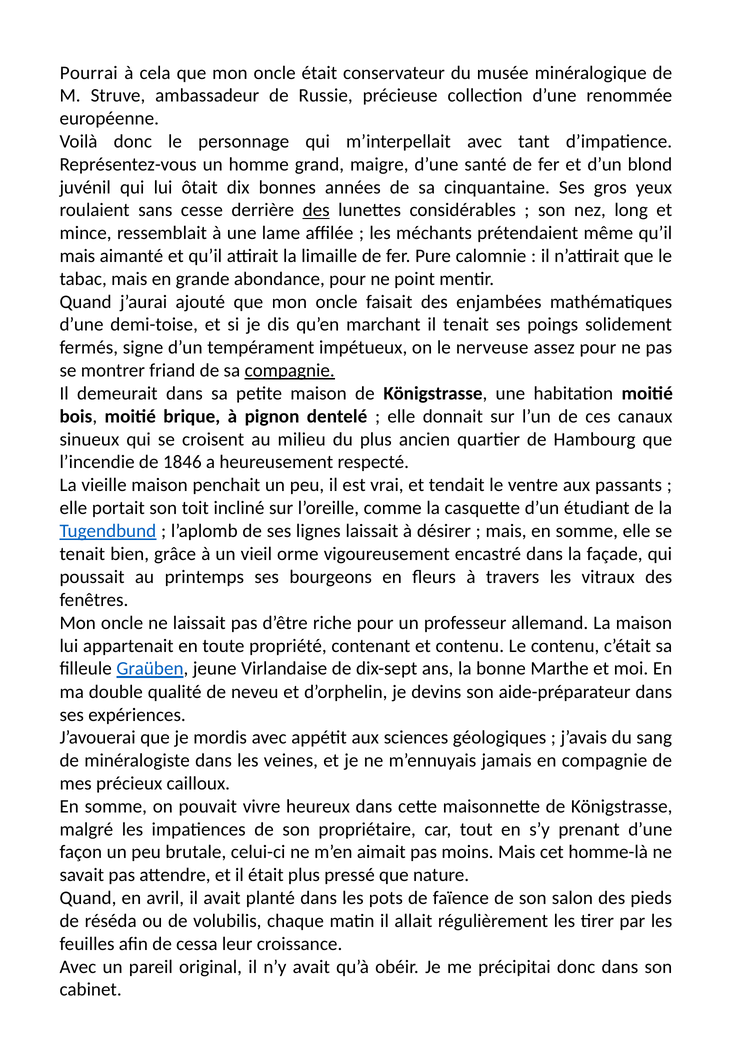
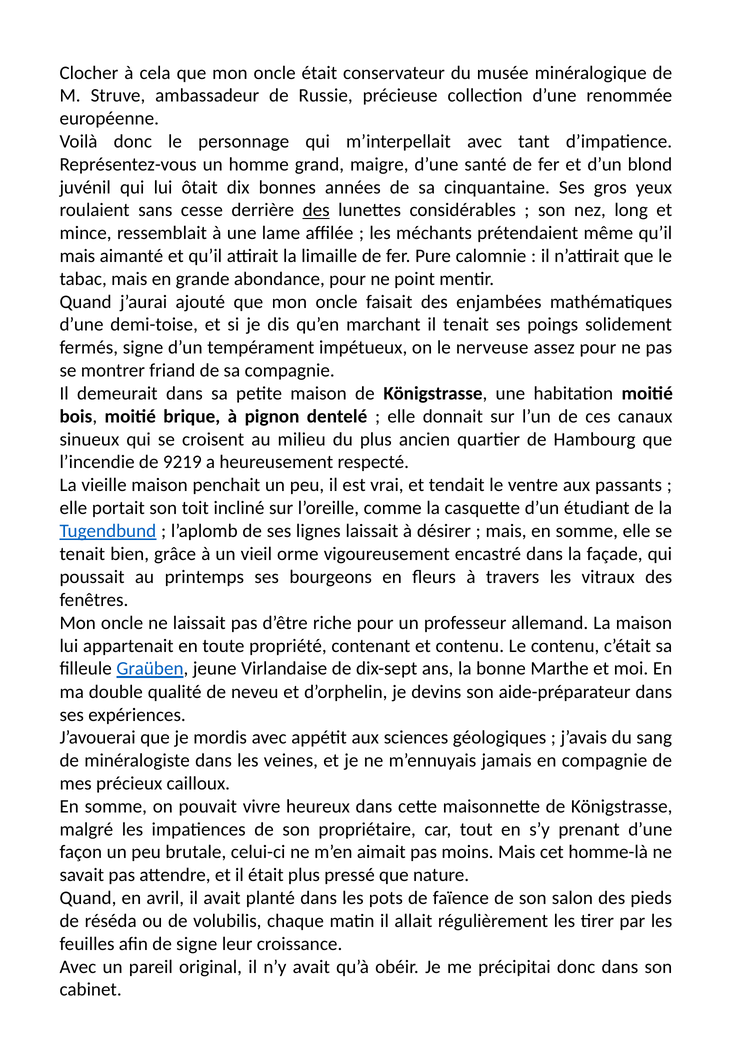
Pourrai: Pourrai -> Clocher
compagnie at (290, 371) underline: present -> none
1846: 1846 -> 9219
de cessa: cessa -> signe
